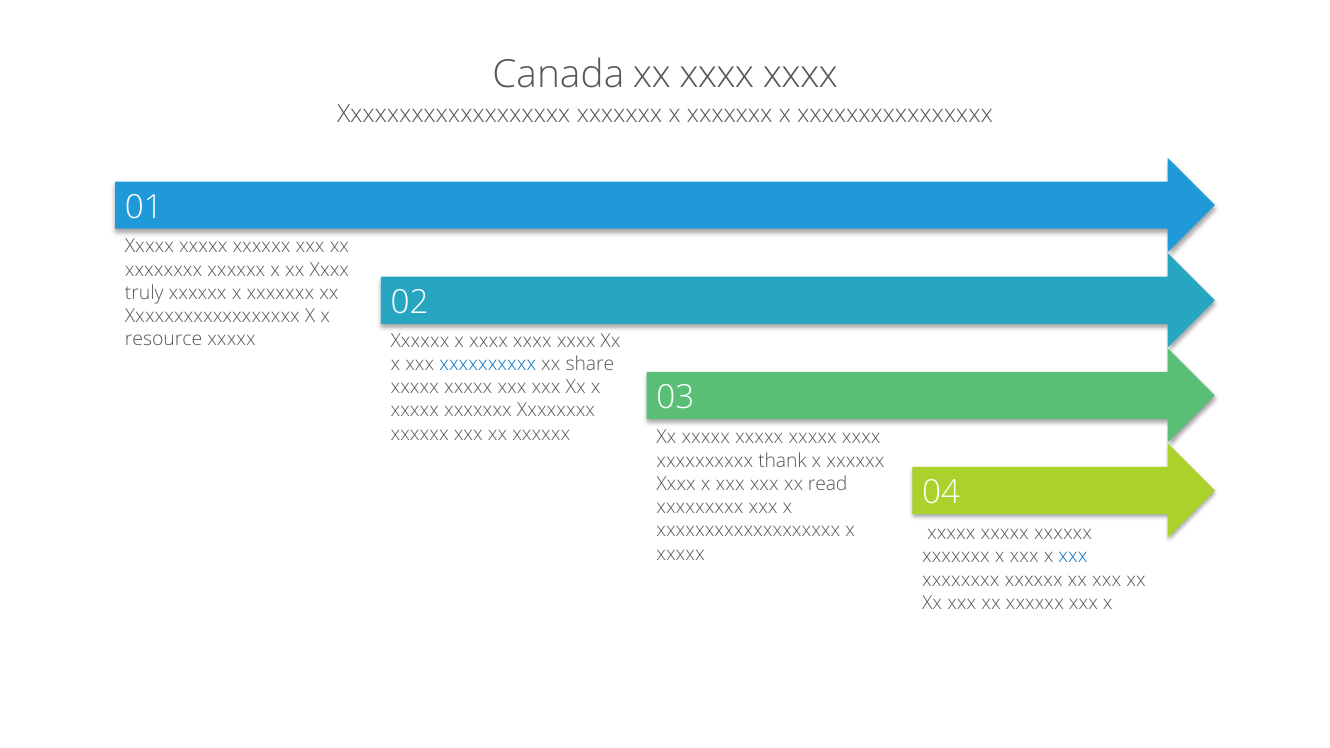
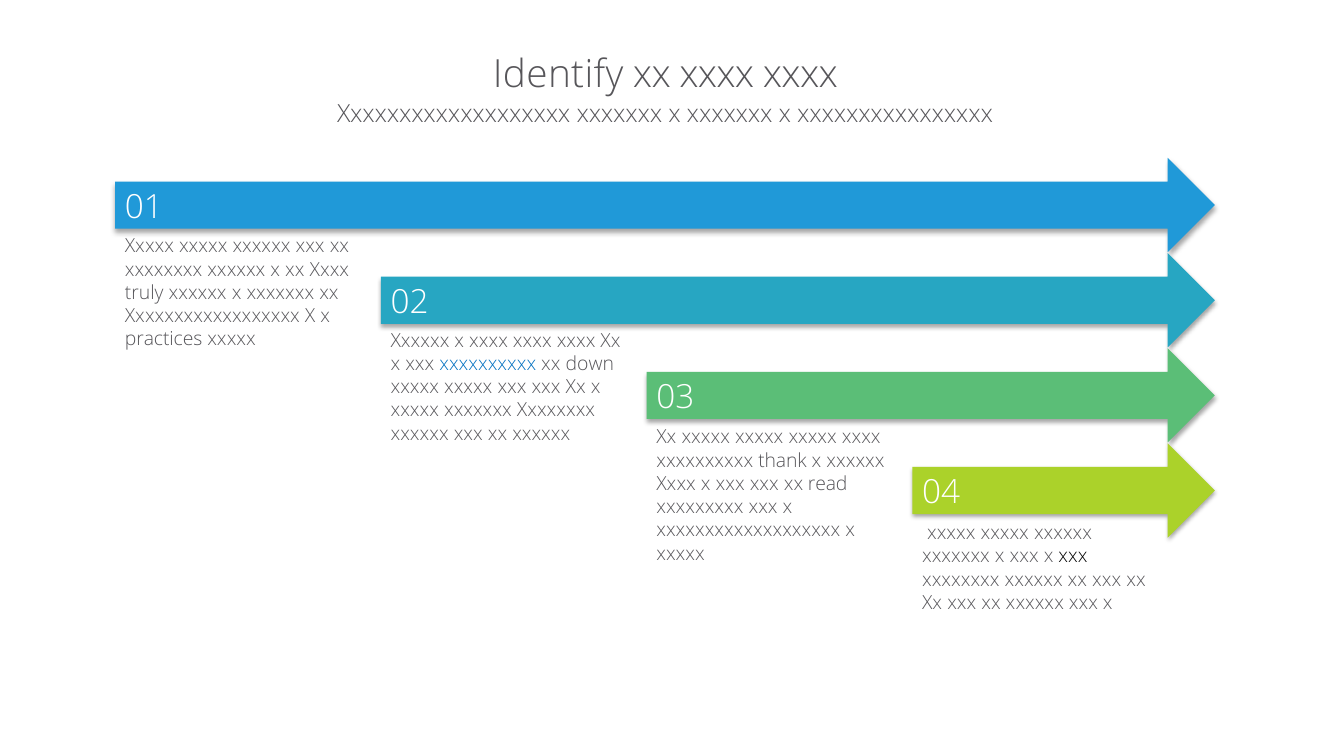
Canada: Canada -> Identify
resource: resource -> practices
share: share -> down
xxx at (1073, 557) colour: blue -> black
